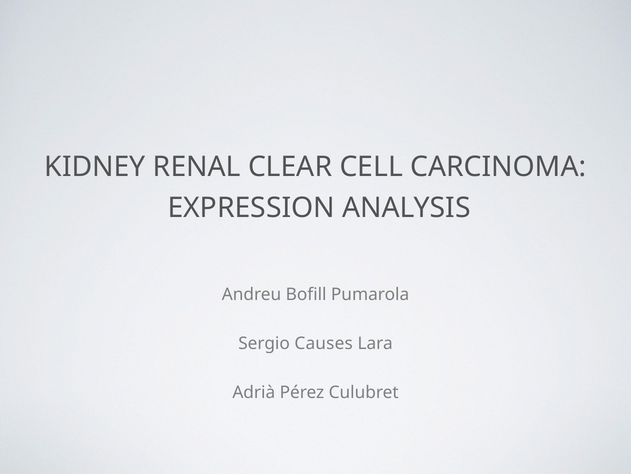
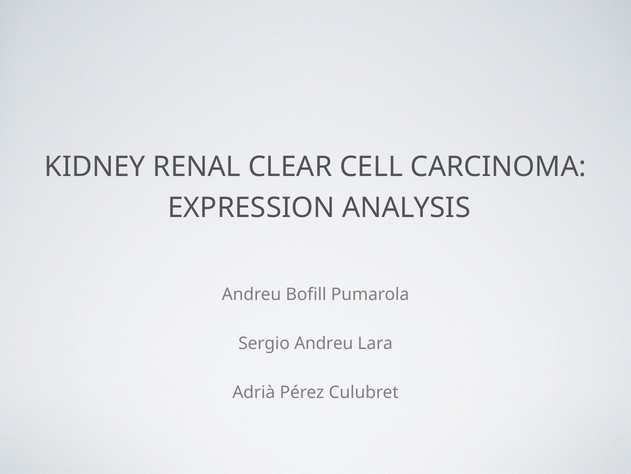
Sergio Causes: Causes -> Andreu
